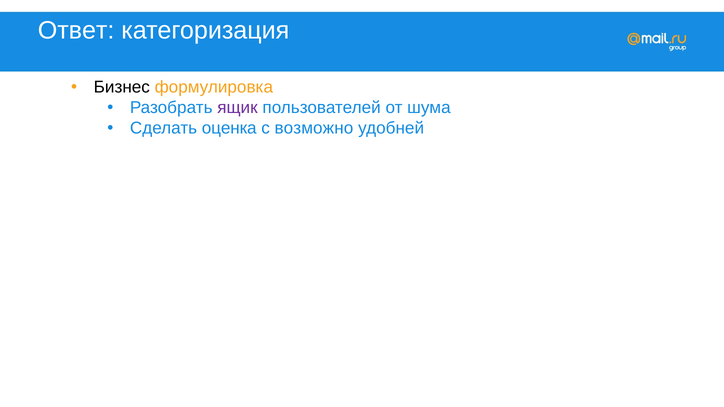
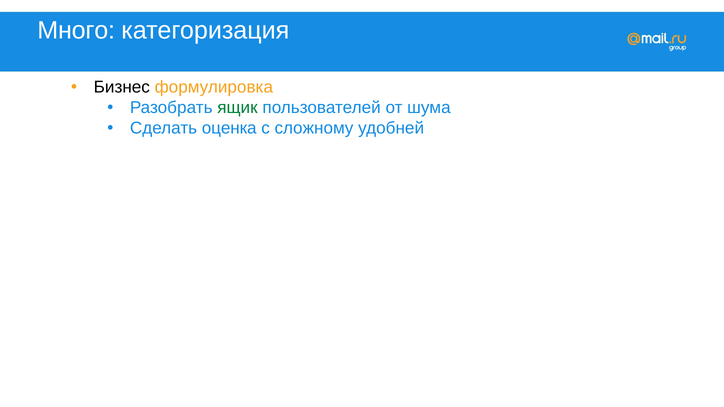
Ответ: Ответ -> Много
ящик colour: purple -> green
возможно: возможно -> сложному
